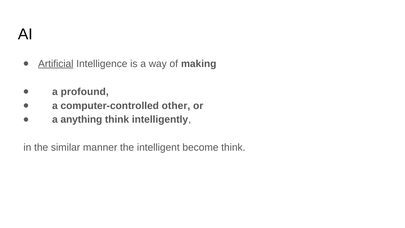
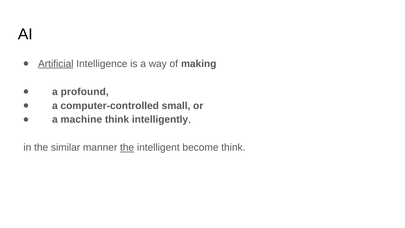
other: other -> small
anything: anything -> machine
the at (127, 147) underline: none -> present
